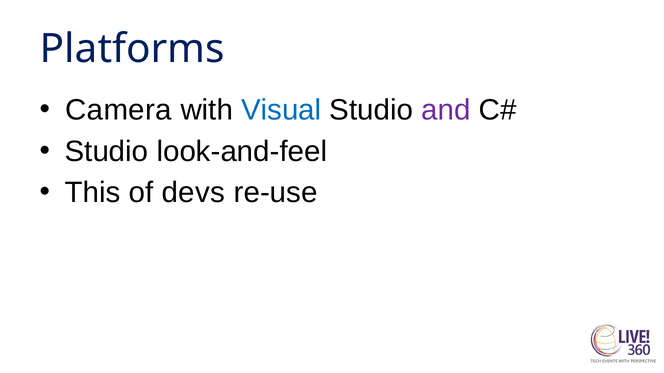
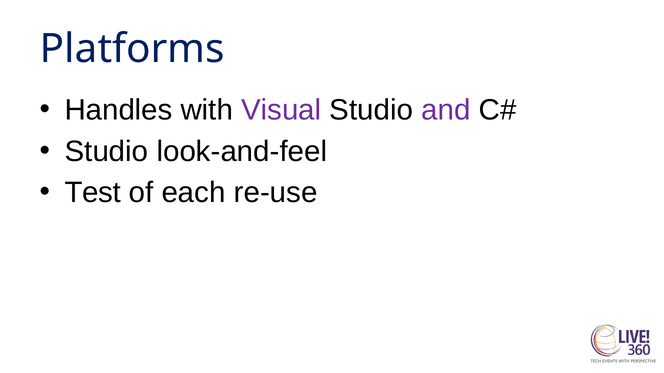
Camera: Camera -> Handles
Visual colour: blue -> purple
This: This -> Test
devs: devs -> each
